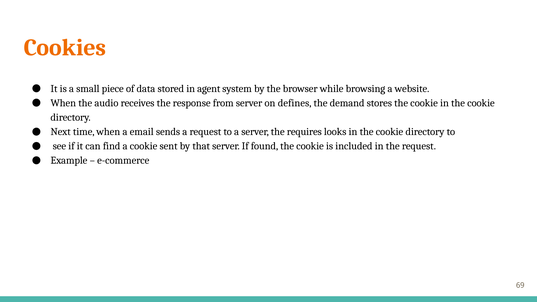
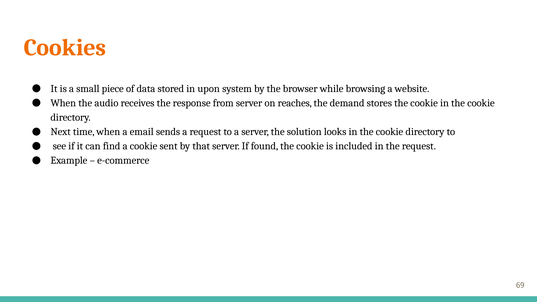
agent: agent -> upon
defines: defines -> reaches
requires: requires -> solution
